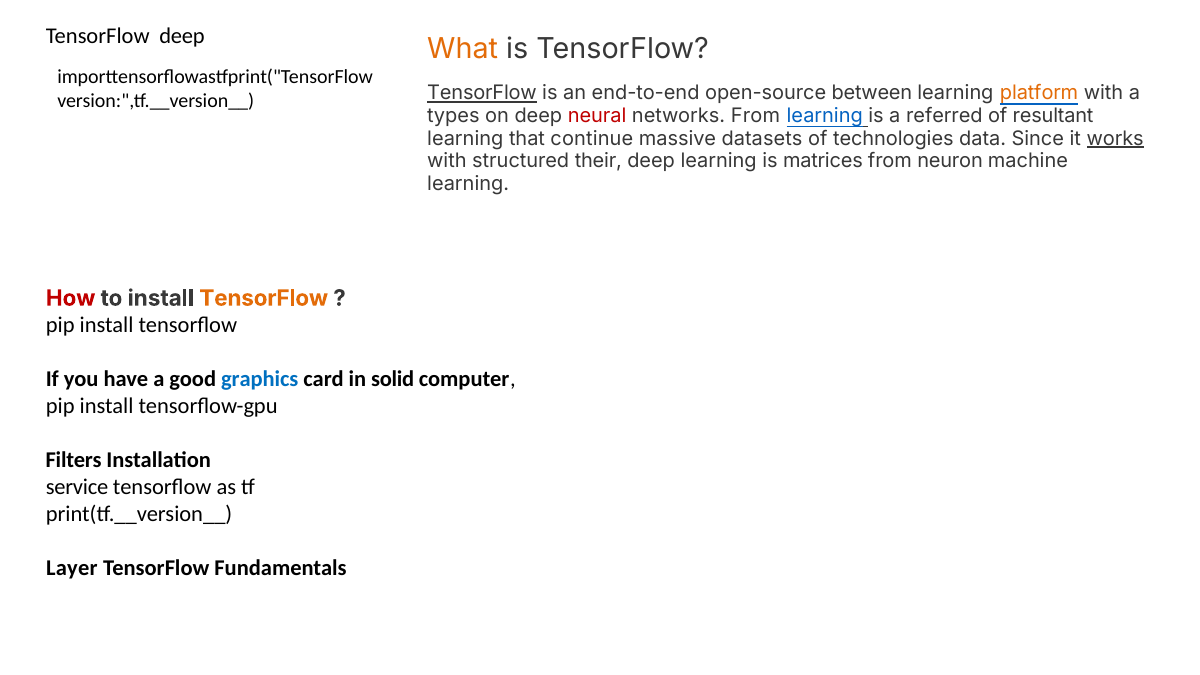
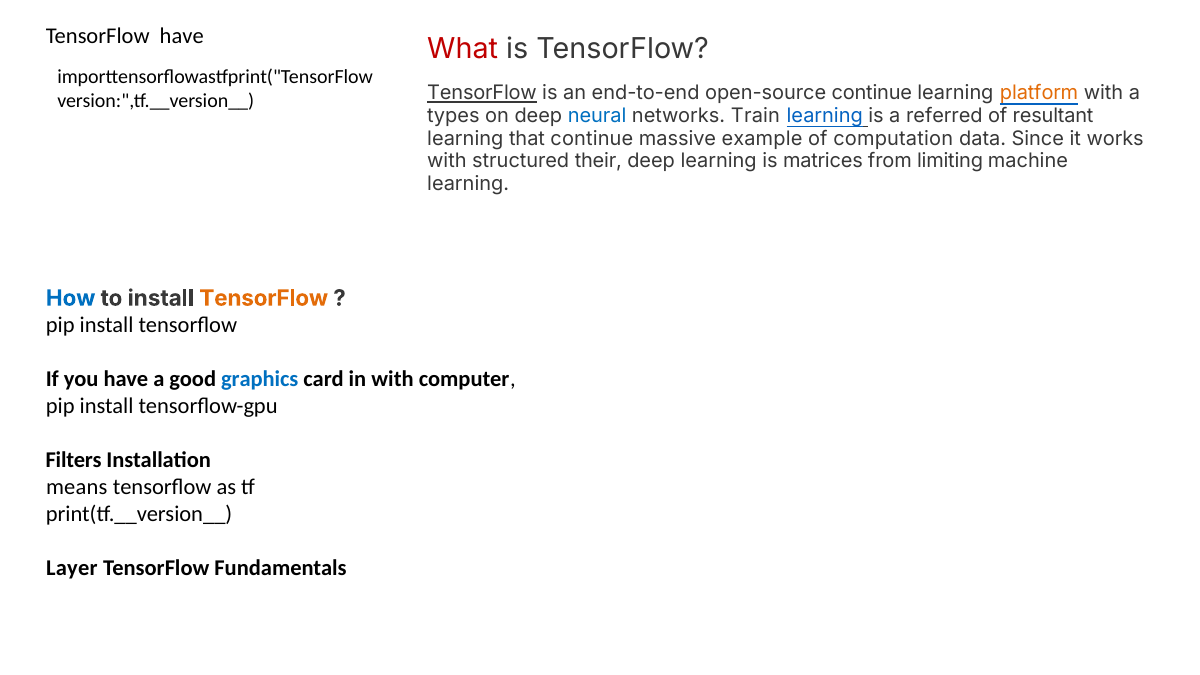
TensorFlow deep: deep -> have
What colour: orange -> red
open-source between: between -> continue
neural colour: red -> blue
networks From: From -> Train
datasets: datasets -> example
technologies: technologies -> computation
works underline: present -> none
neuron: neuron -> limiting
How colour: red -> blue
in solid: solid -> with
service: service -> means
